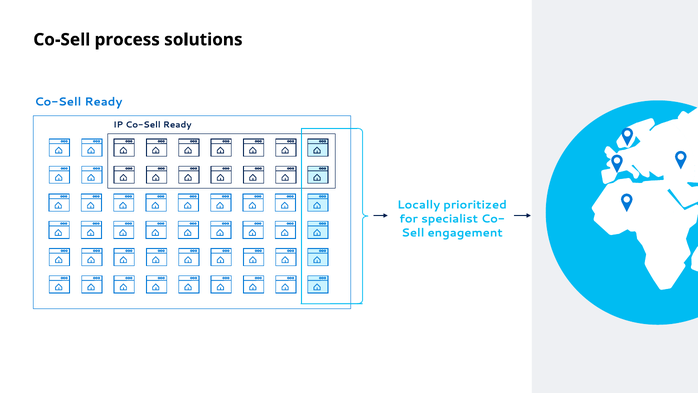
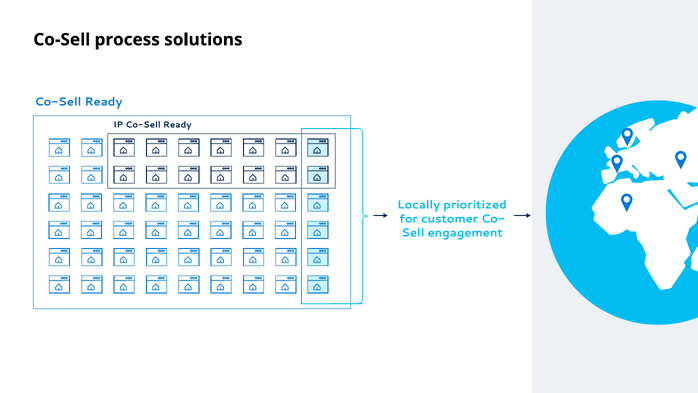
specialist: specialist -> customer
